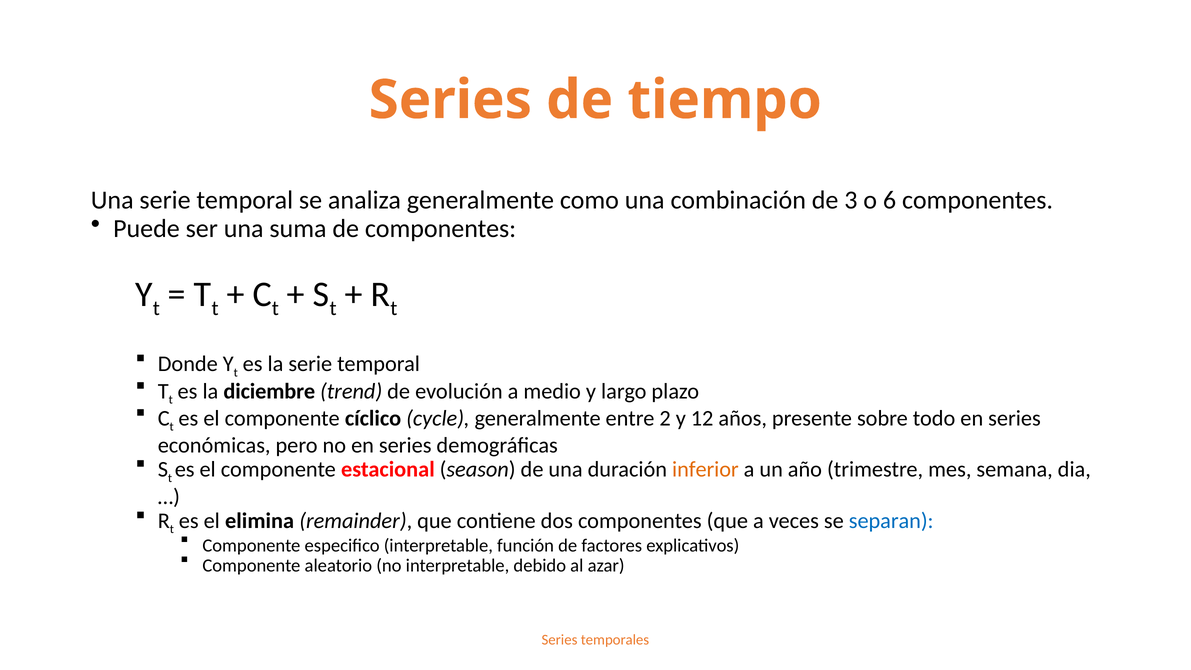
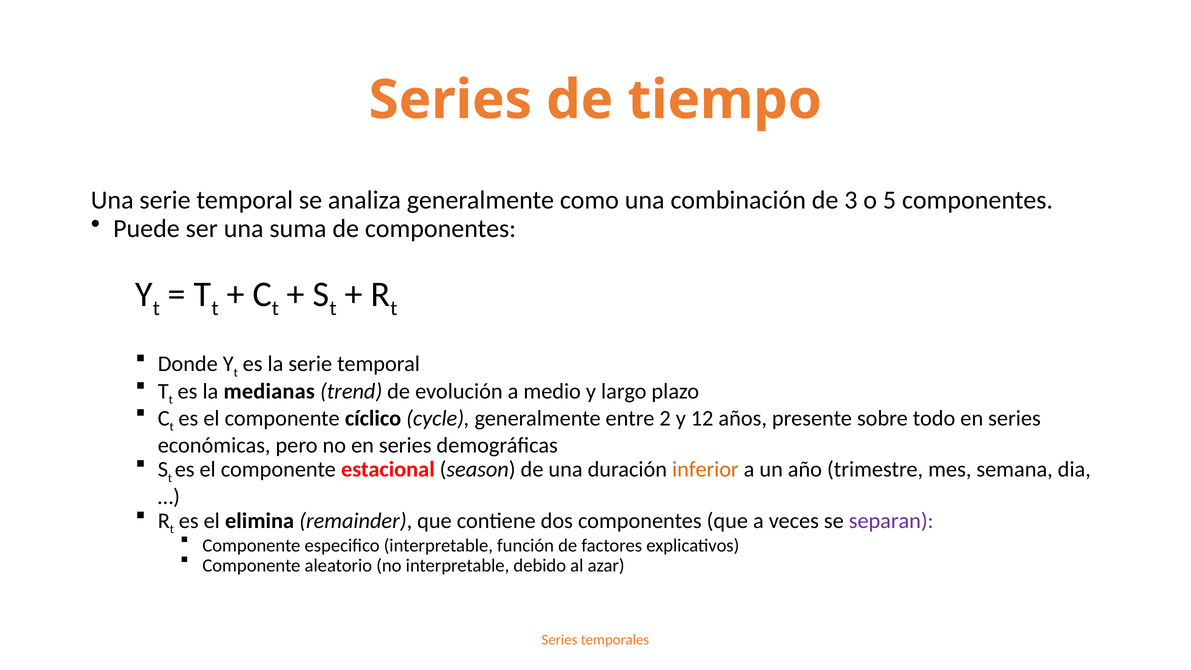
6: 6 -> 5
diciembre: diciembre -> medianas
separan colour: blue -> purple
